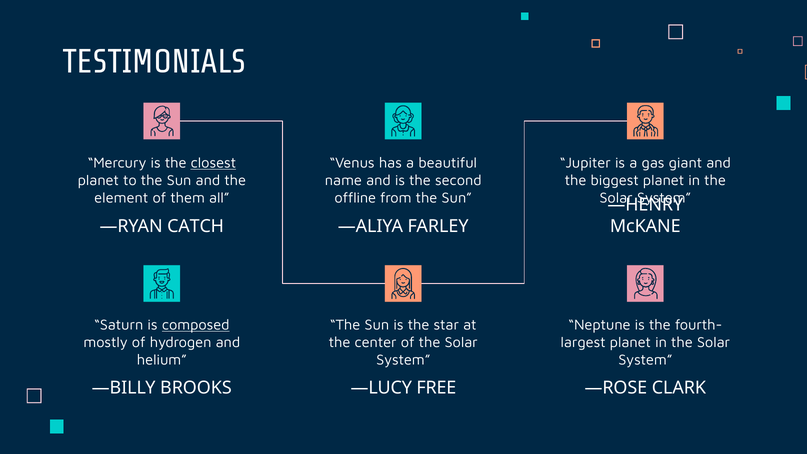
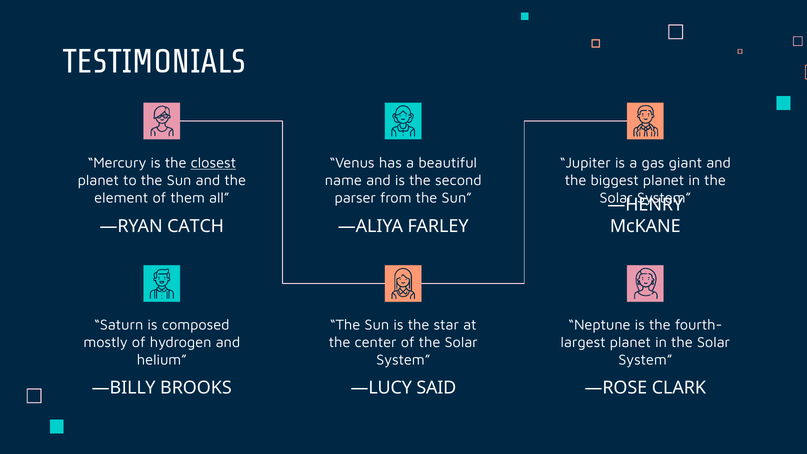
offline: offline -> parser
composed underline: present -> none
FREE: FREE -> SAID
